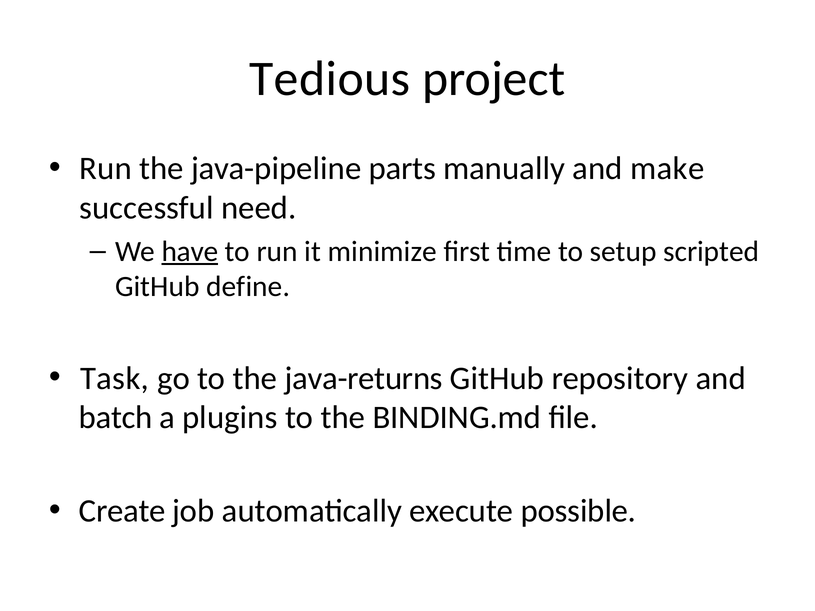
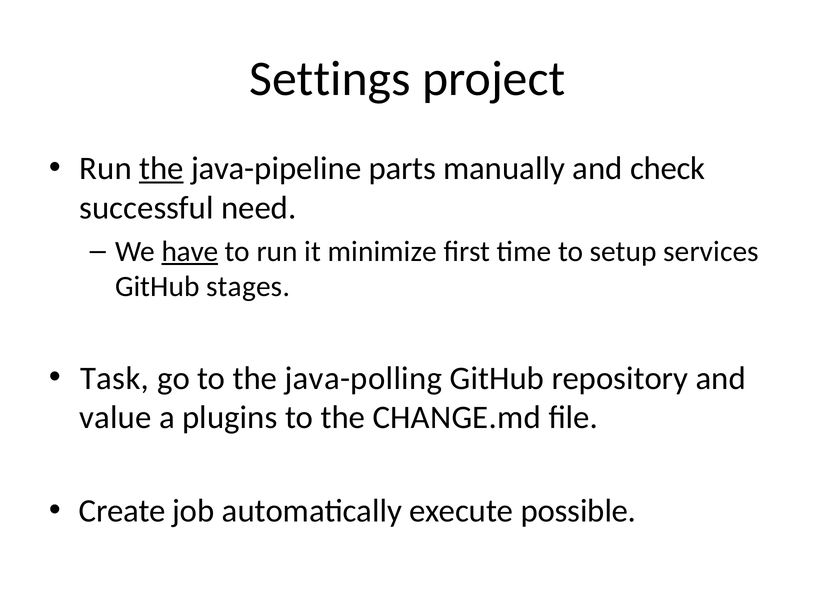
Tedious: Tedious -> Settings
the at (161, 169) underline: none -> present
make: make -> check
scripted: scripted -> services
define: define -> stages
java-returns: java-returns -> java-polling
batch: batch -> value
BINDING.md: BINDING.md -> CHANGE.md
